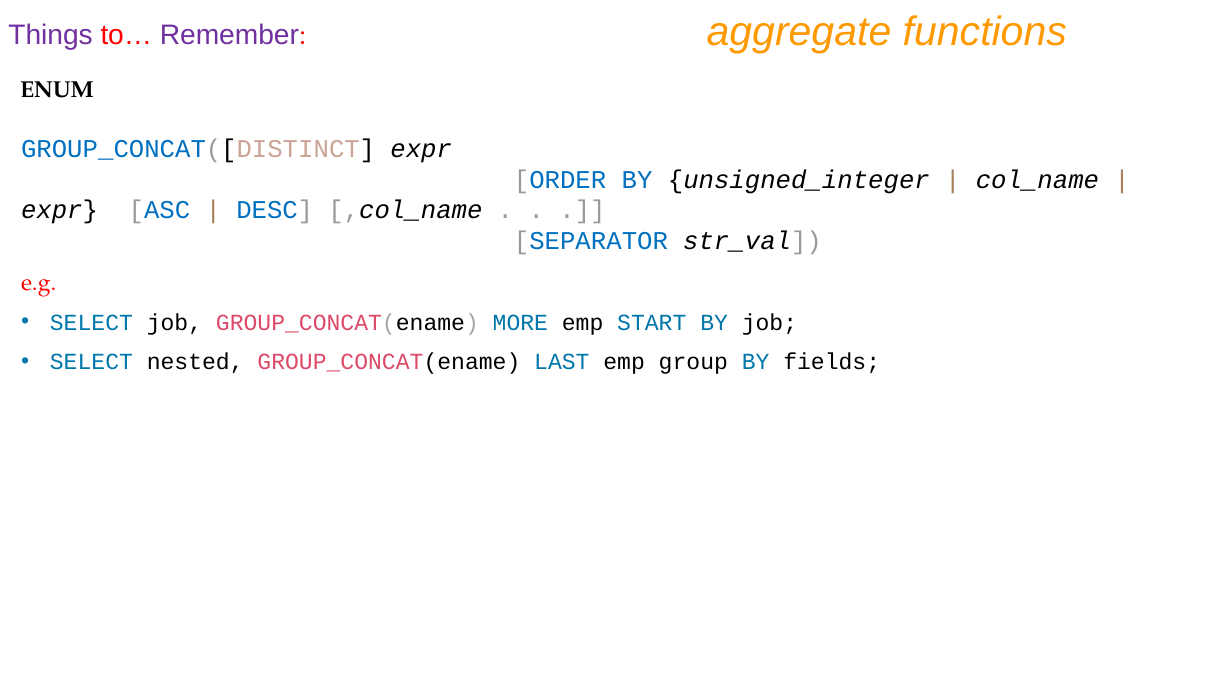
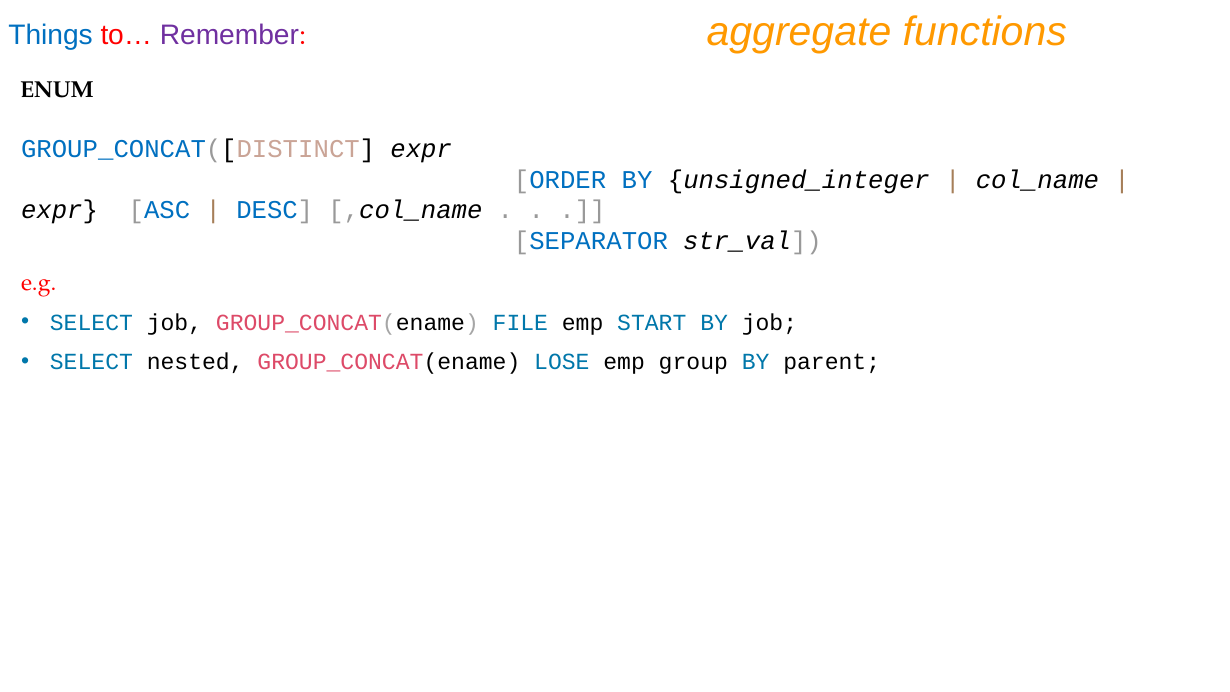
Things colour: purple -> blue
MORE: MORE -> FILE
LAST: LAST -> LOSE
fields: fields -> parent
